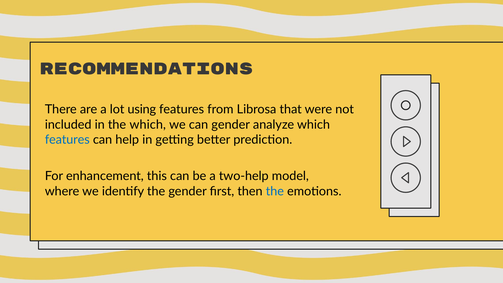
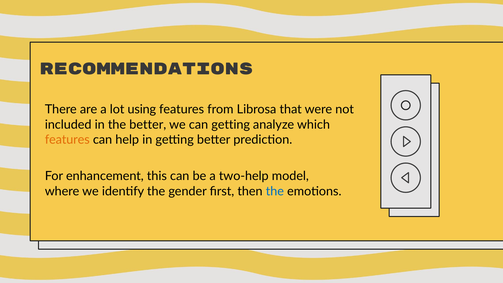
the which: which -> better
can gender: gender -> getting
features at (67, 140) colour: blue -> orange
